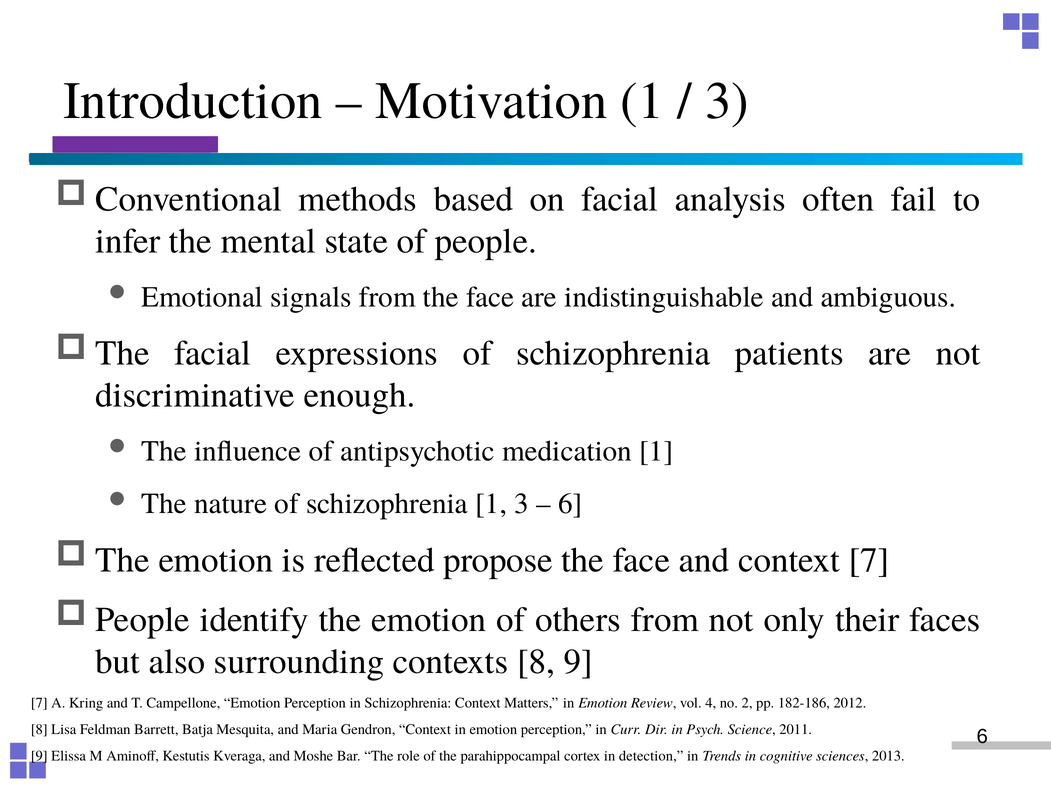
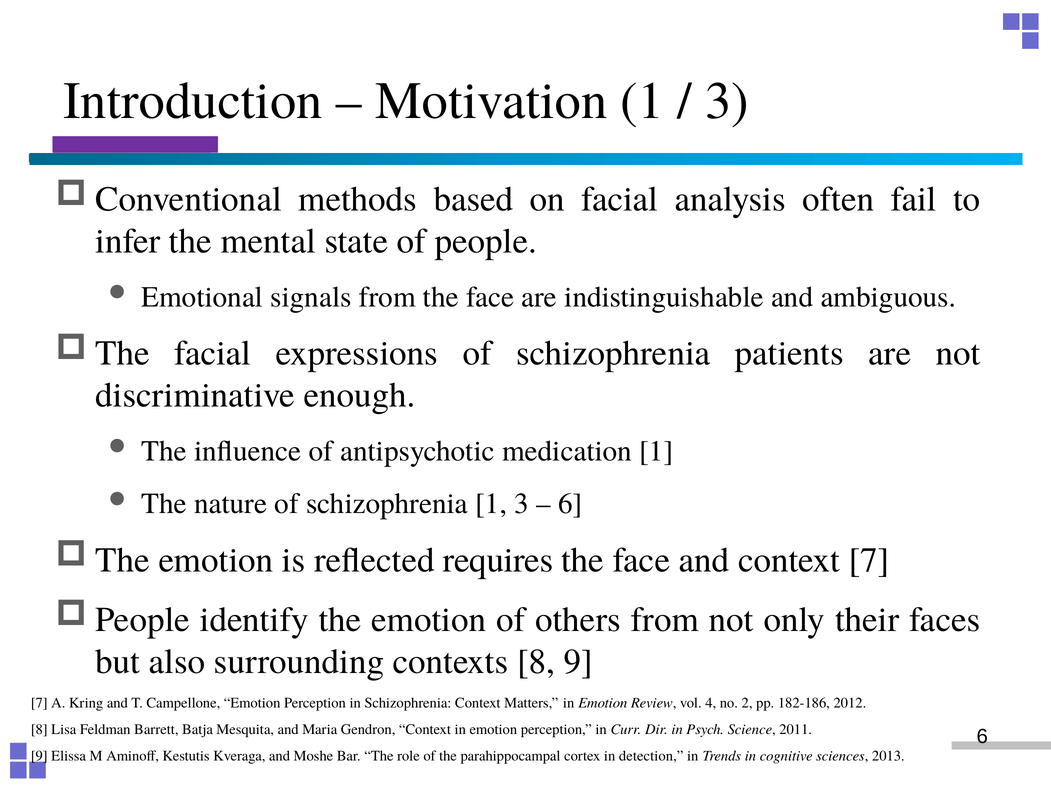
propose: propose -> requires
